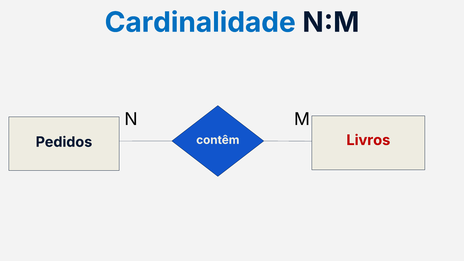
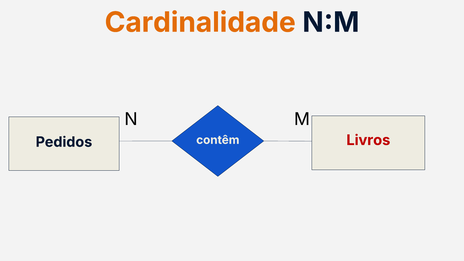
Cardinalidade colour: blue -> orange
